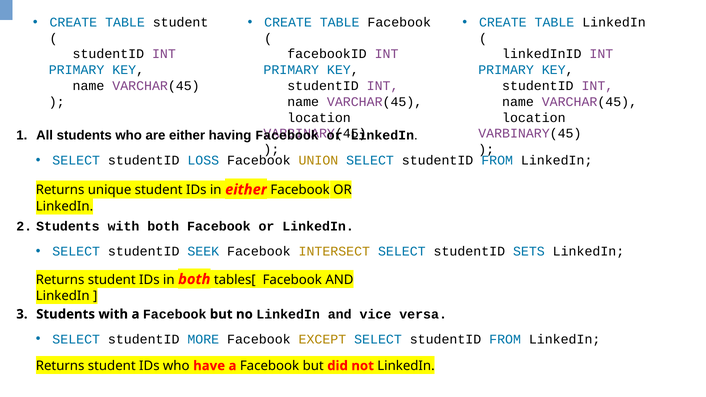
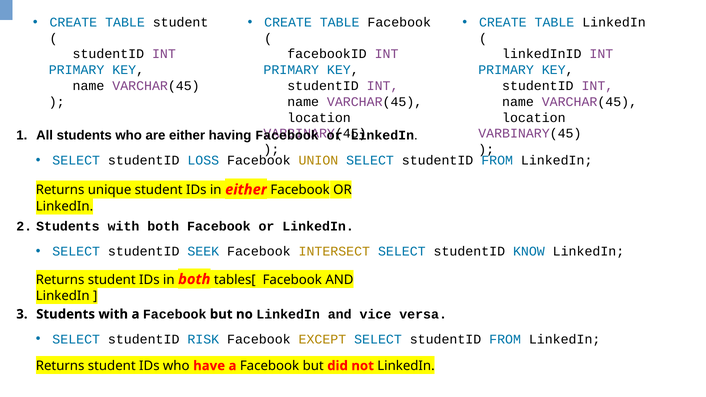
SETS: SETS -> KNOW
MORE: MORE -> RISK
